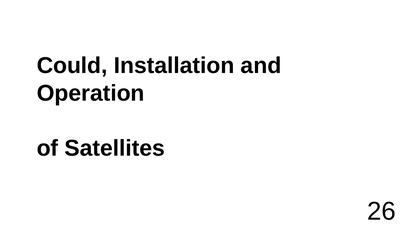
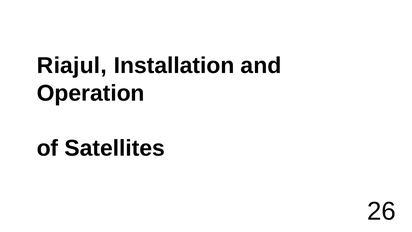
Could: Could -> Riajul
